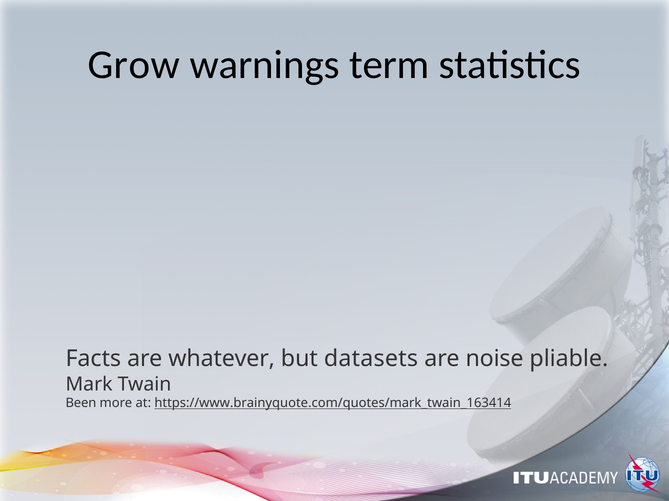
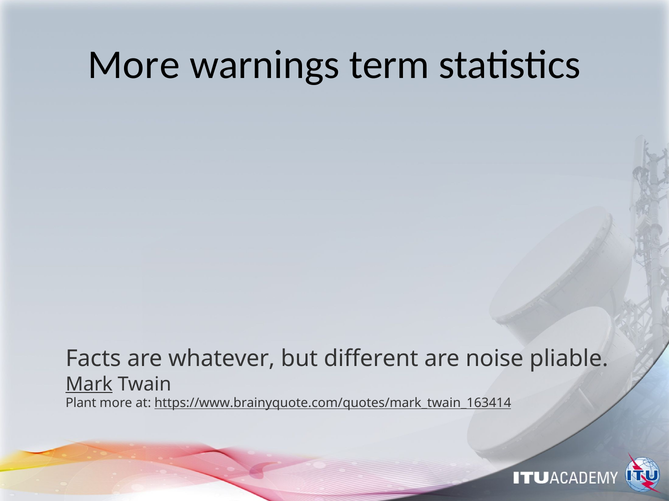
Grow at (134, 65): Grow -> More
datasets: datasets -> different
Mark underline: none -> present
Been: Been -> Plant
